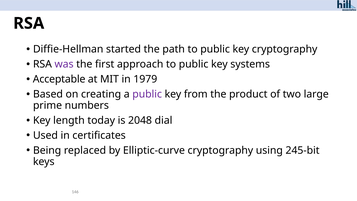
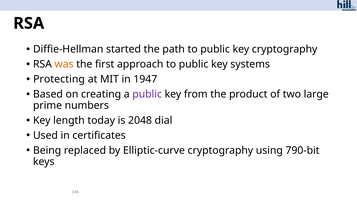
was colour: purple -> orange
Acceptable: Acceptable -> Protecting
1979: 1979 -> 1947
245-bit: 245-bit -> 790-bit
